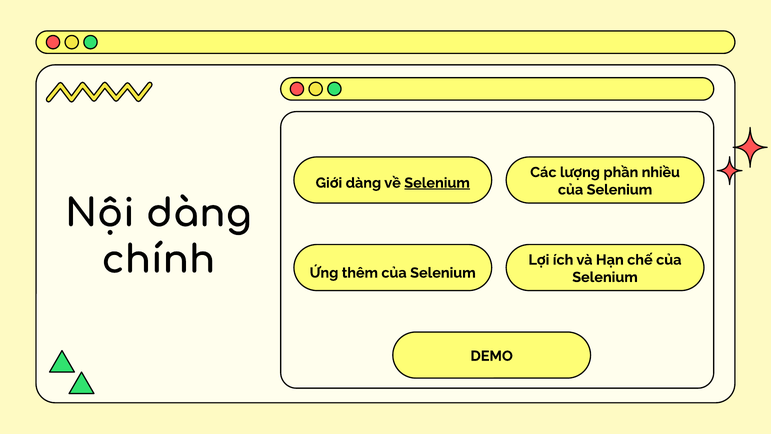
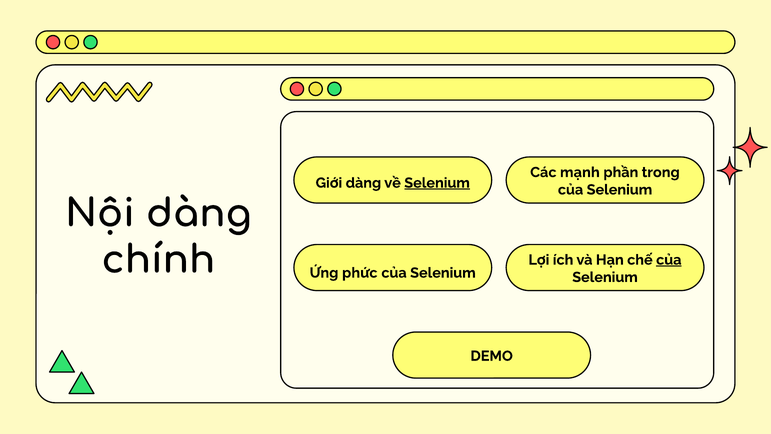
lượng: lượng -> mạnh
nhiều: nhiều -> trong
của at (669, 260) underline: none -> present
thêm: thêm -> phức
